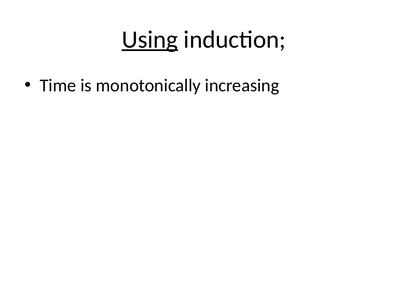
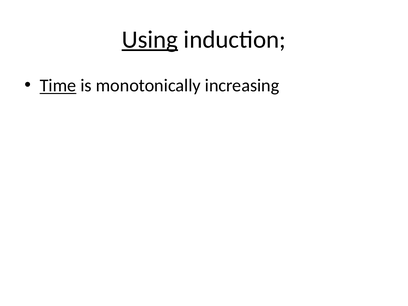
Time underline: none -> present
